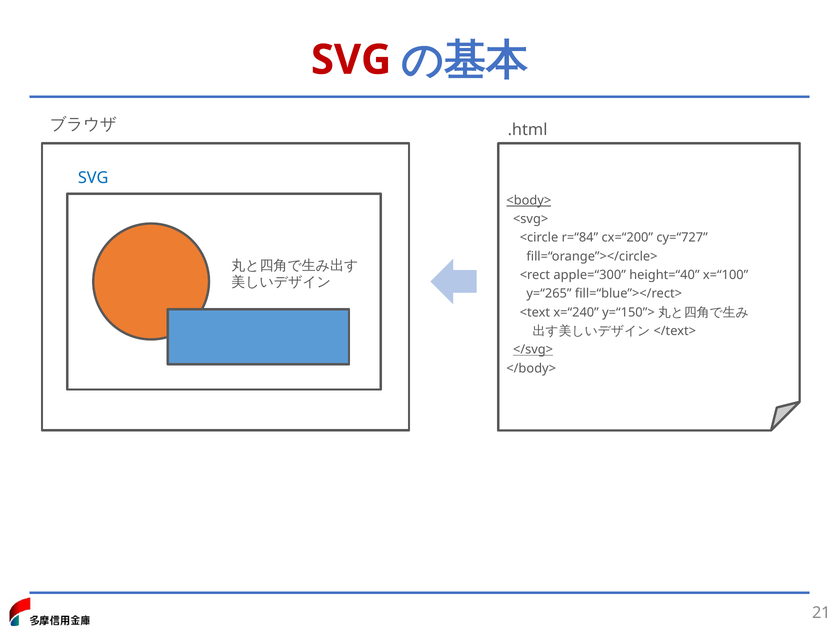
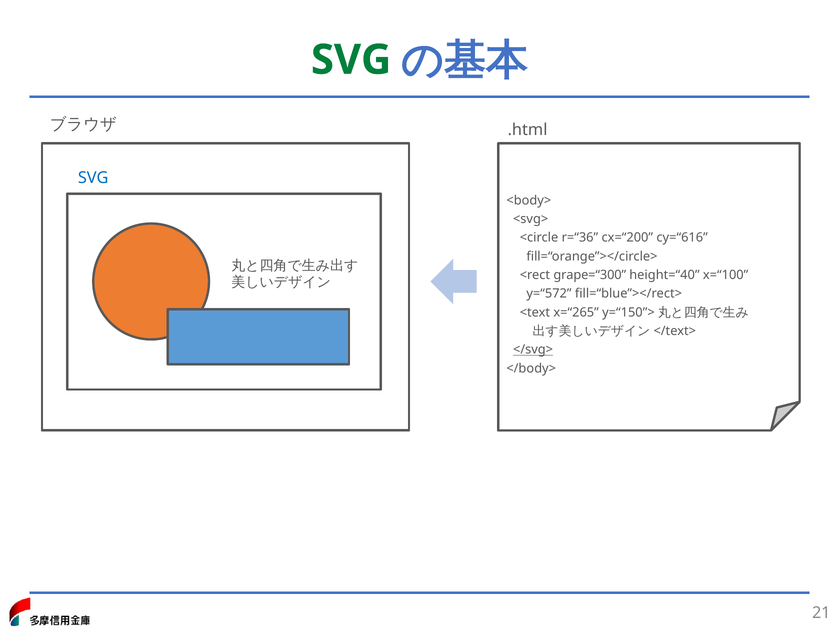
SVG at (351, 60) colour: red -> green
<body> underline: present -> none
r=“84: r=“84 -> r=“36
cy=“727: cy=“727 -> cy=“616
apple=“300: apple=“300 -> grape=“300
y=“265: y=“265 -> y=“572
x=“240: x=“240 -> x=“265
